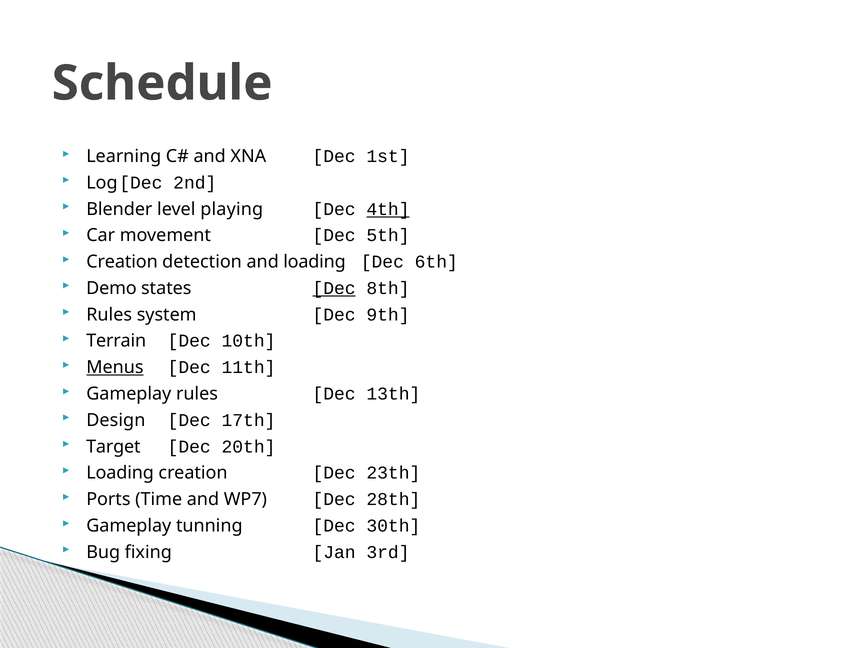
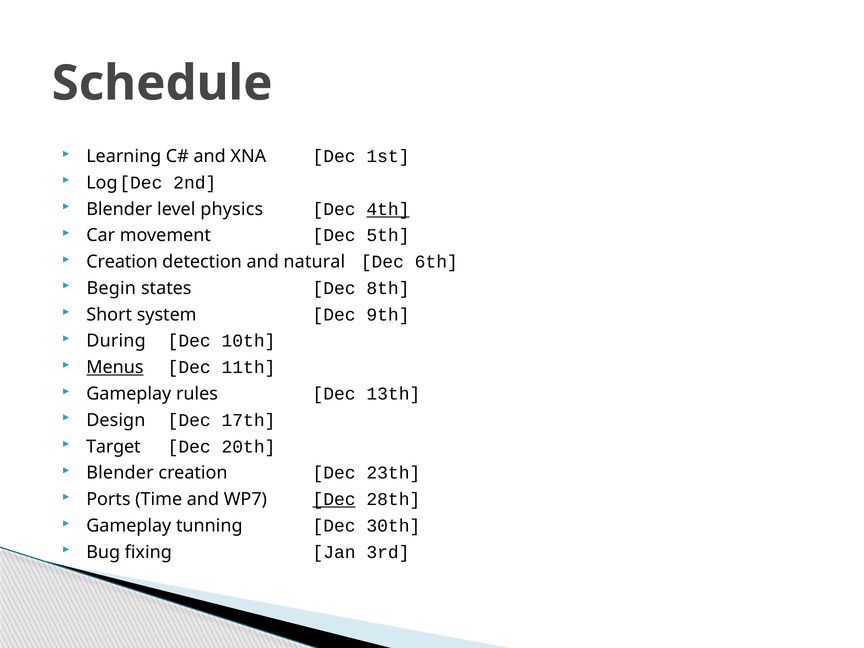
playing: playing -> physics
and loading: loading -> natural
Demo: Demo -> Begin
Dec at (334, 288) underline: present -> none
Rules at (109, 315): Rules -> Short
Terrain: Terrain -> During
Loading at (120, 473): Loading -> Blender
Dec at (334, 499) underline: none -> present
